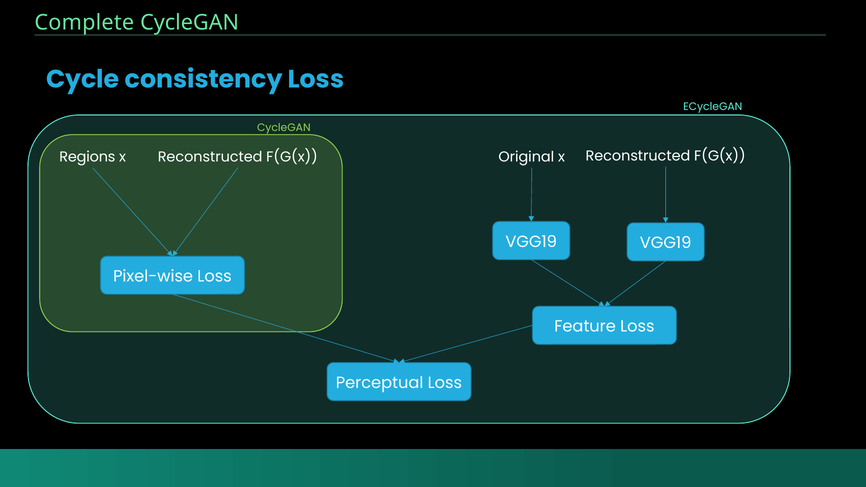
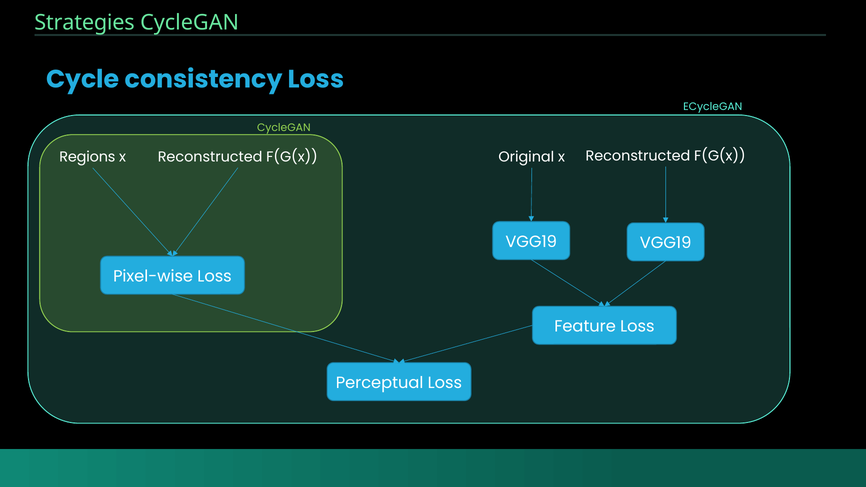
Complete: Complete -> Strategies
